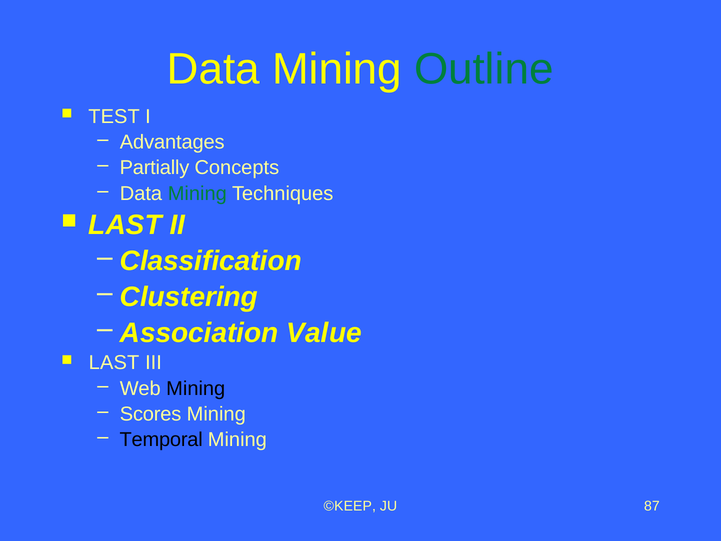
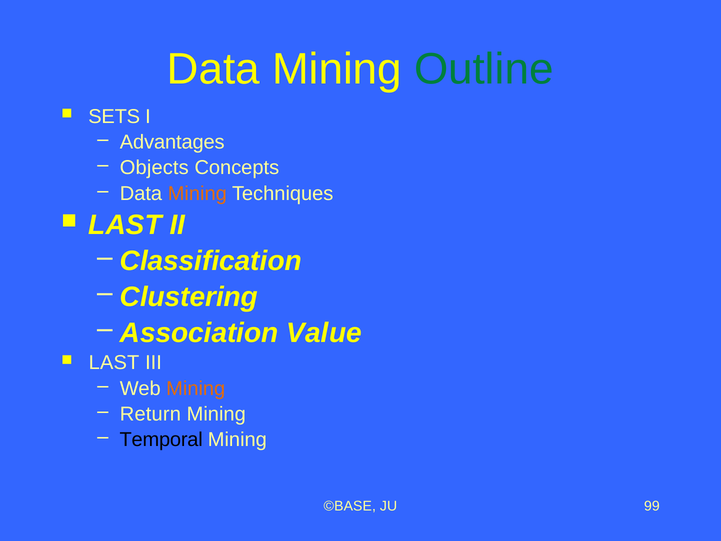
TEST: TEST -> SETS
Partially: Partially -> Objects
Mining at (197, 193) colour: green -> orange
Mining at (196, 388) colour: black -> orange
Scores: Scores -> Return
©KEEP: ©KEEP -> ©BASE
87: 87 -> 99
